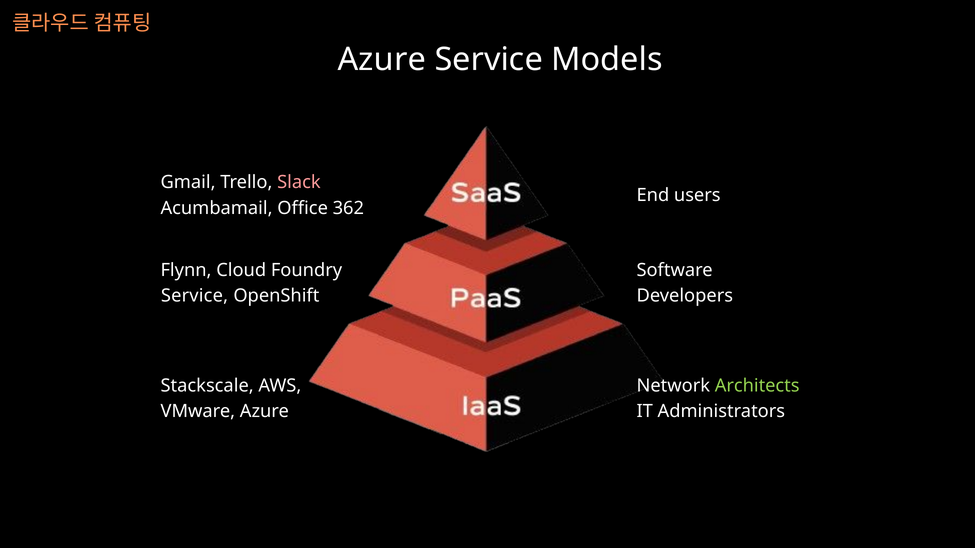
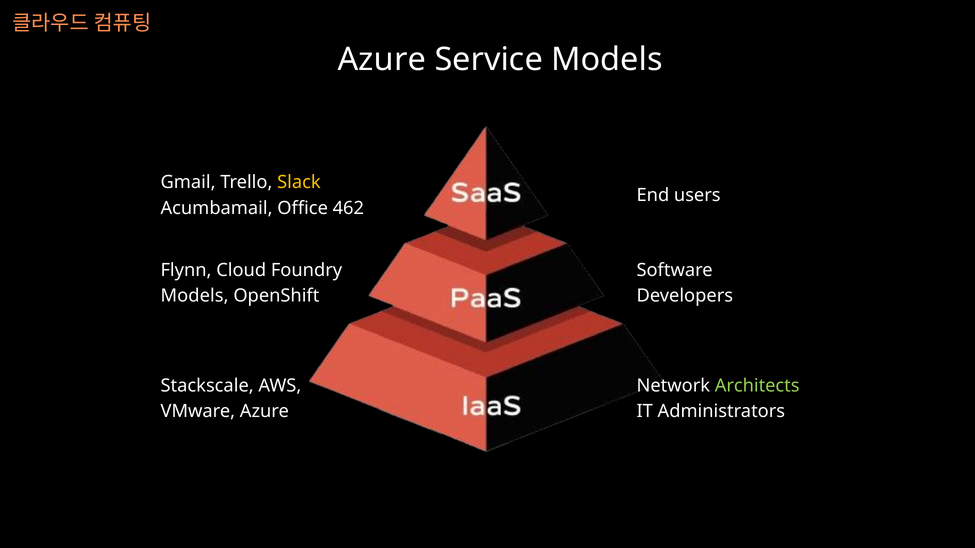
Slack colour: pink -> yellow
362: 362 -> 462
Service at (195, 296): Service -> Models
